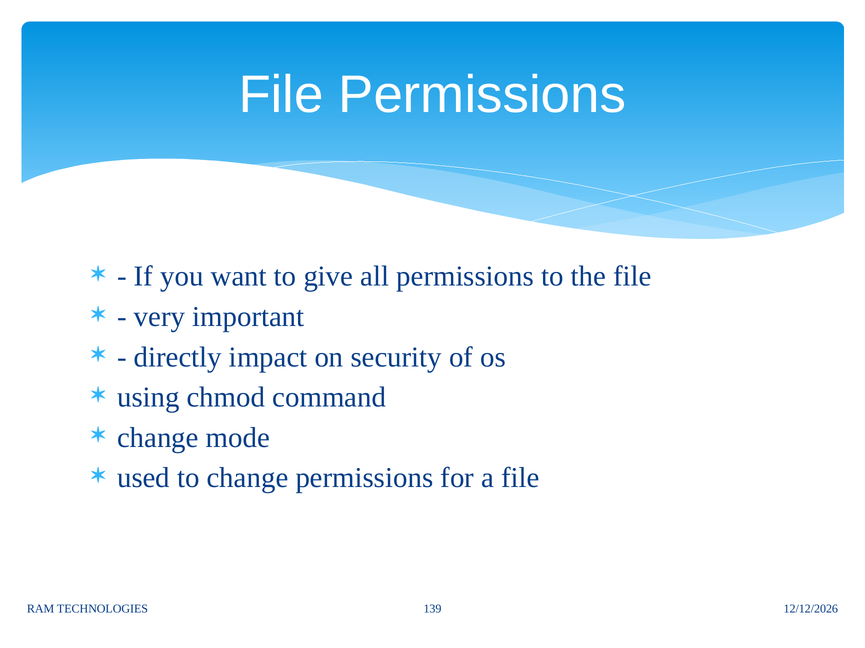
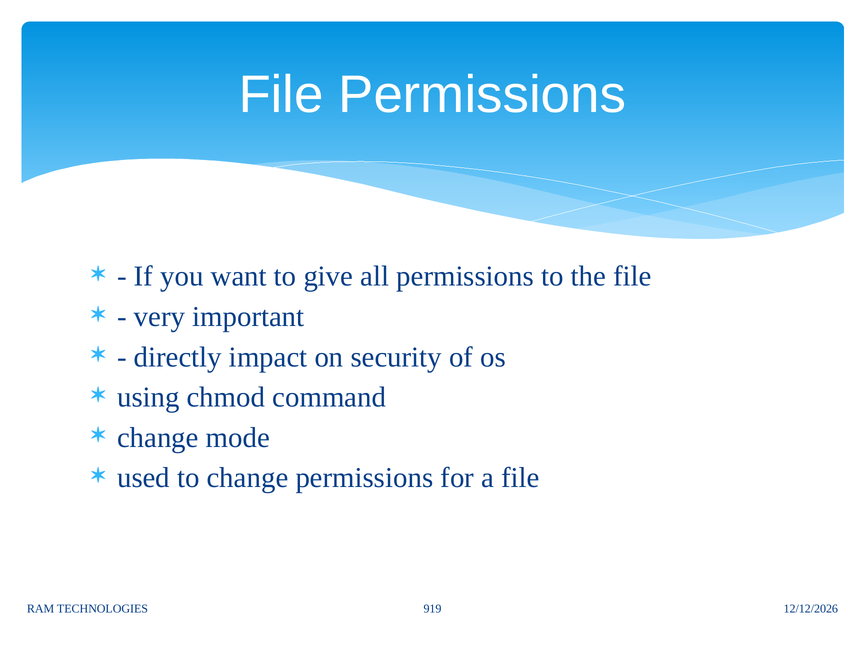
139: 139 -> 919
